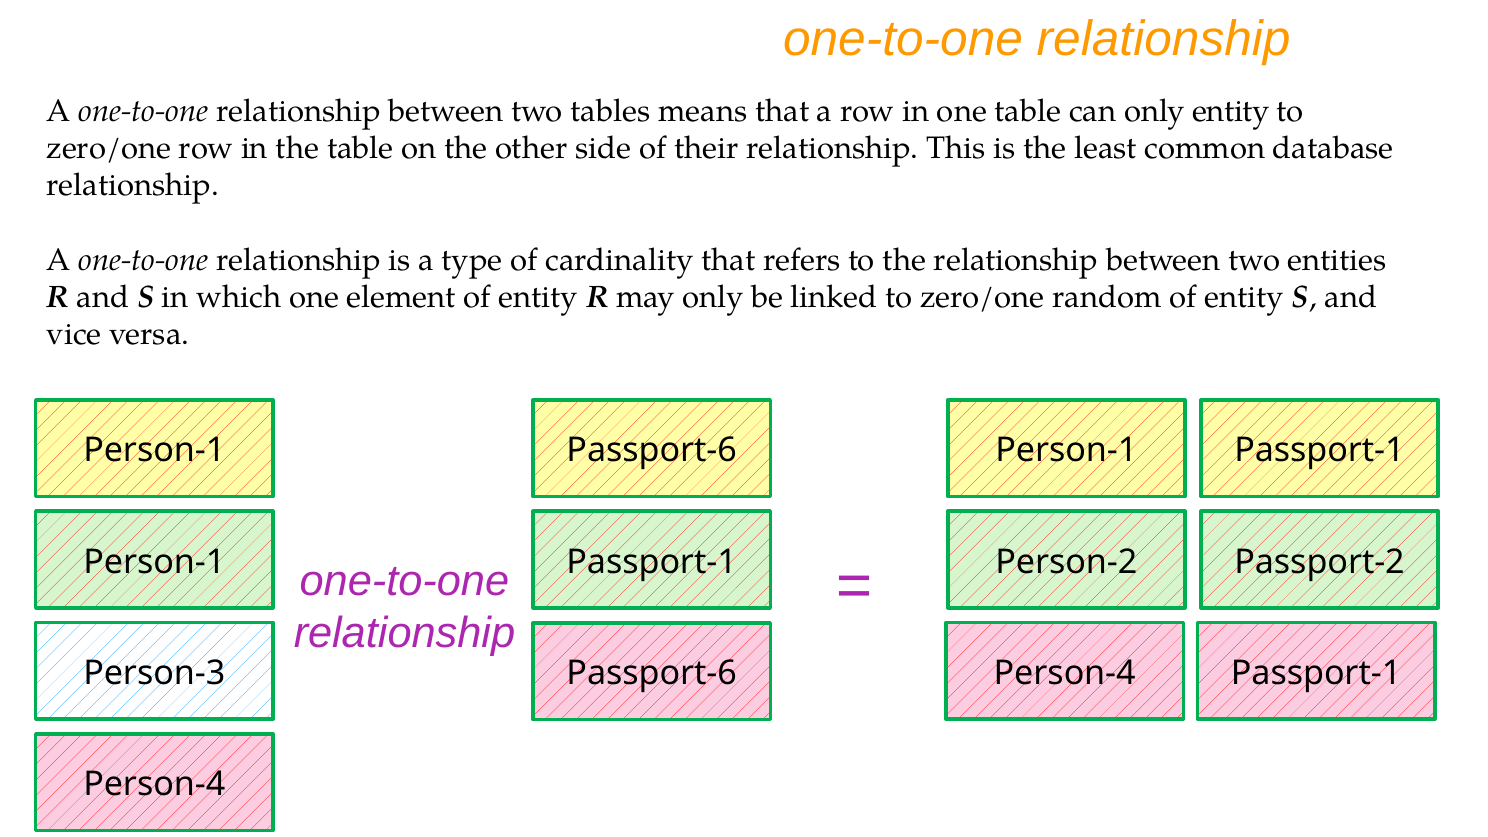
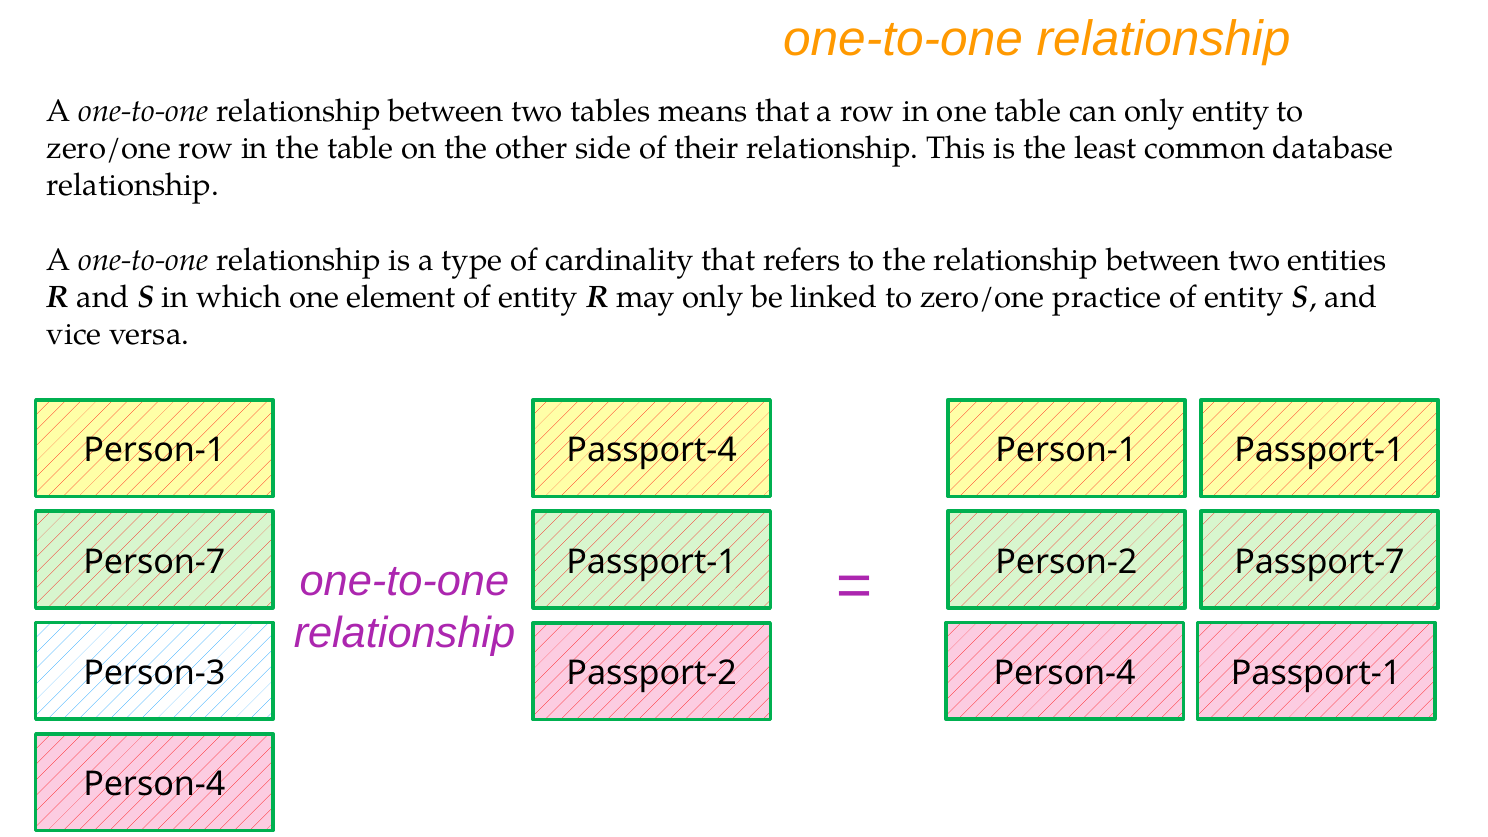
random: random -> practice
Person-1 Passport-6: Passport-6 -> Passport-4
Person-1 at (154, 562): Person-1 -> Person-7
Passport-2: Passport-2 -> Passport-7
Person-3 Passport-6: Passport-6 -> Passport-2
